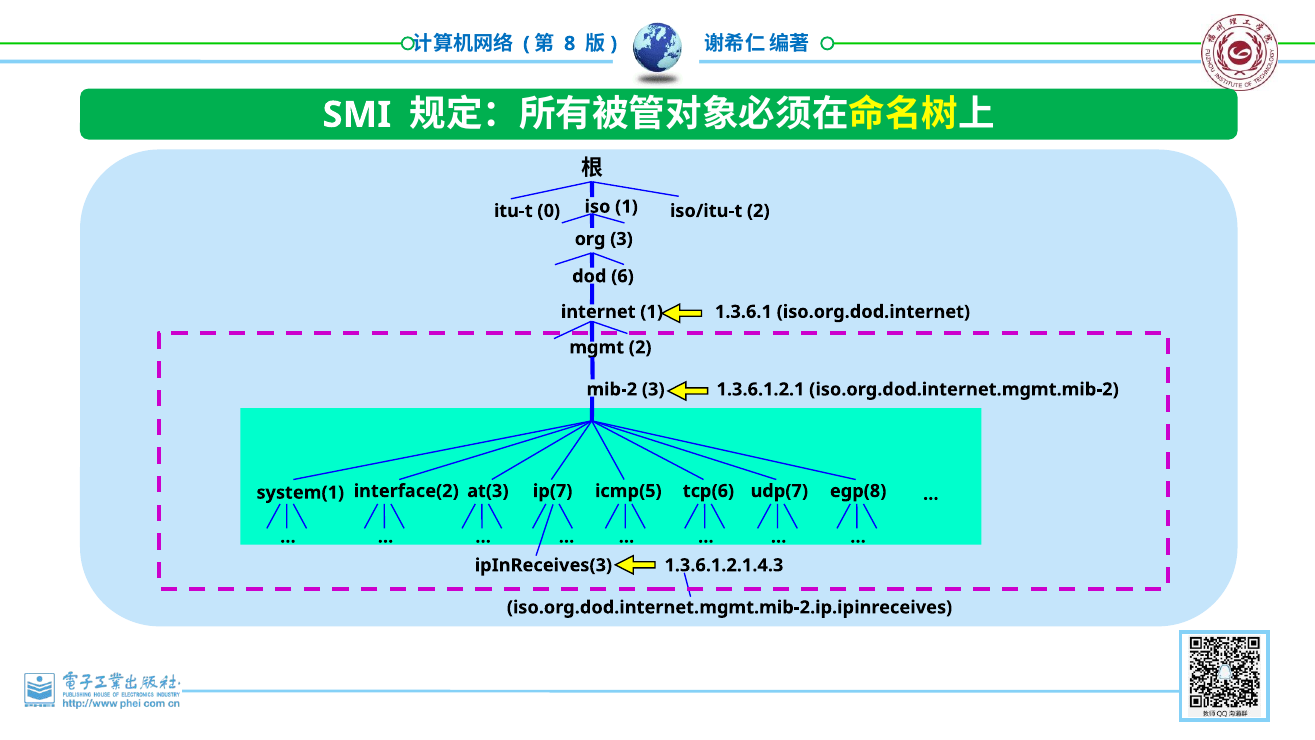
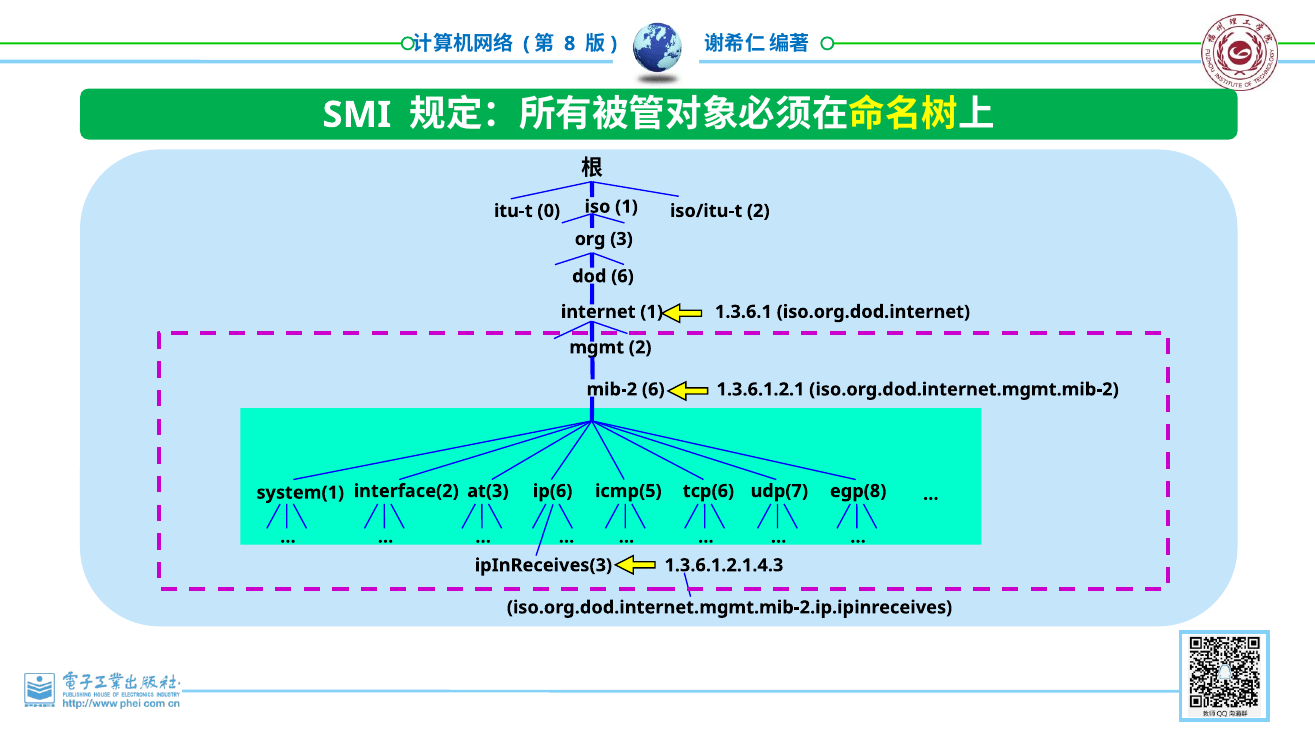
mib-2 3: 3 -> 6
ip(7: ip(7 -> ip(6
